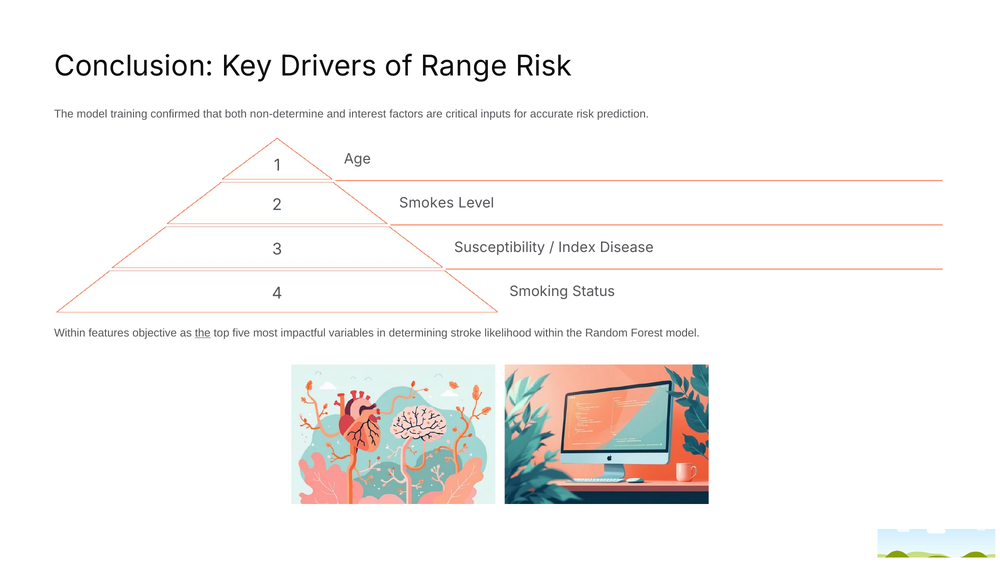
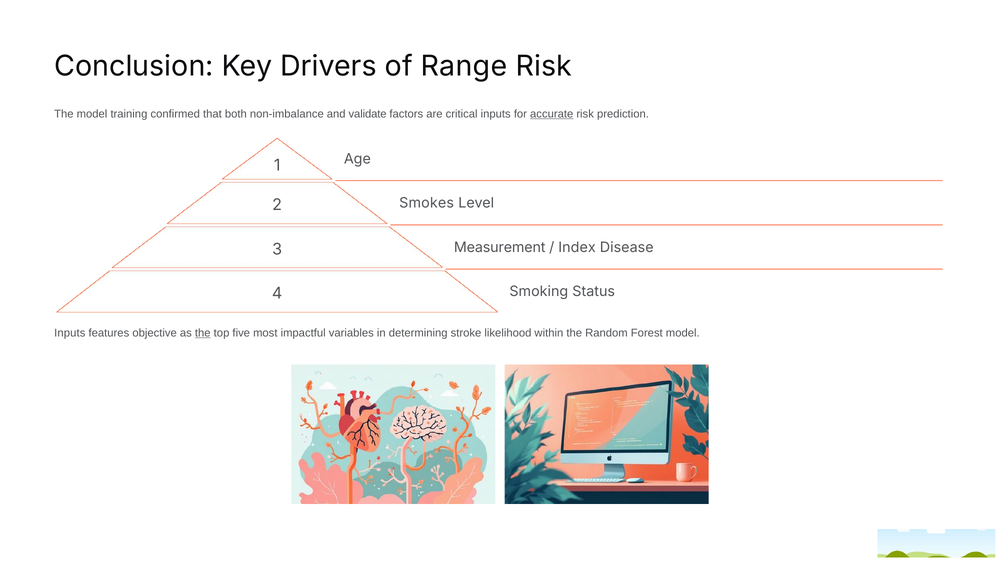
non-determine: non-determine -> non-imbalance
interest: interest -> validate
accurate underline: none -> present
Susceptibility: Susceptibility -> Measurement
Within at (70, 333): Within -> Inputs
